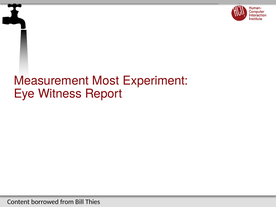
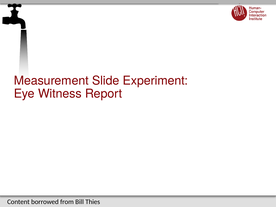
Most: Most -> Slide
